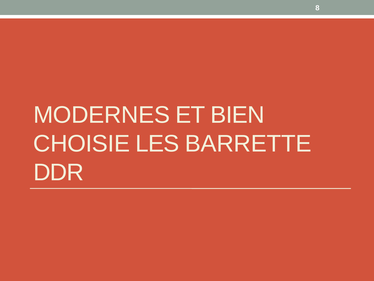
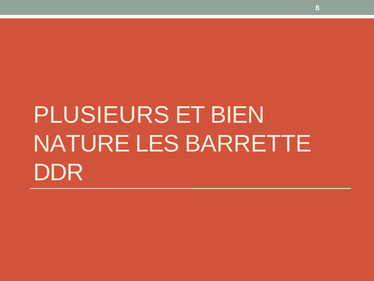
MODERNES: MODERNES -> PLUSIEURS
CHOISIE: CHOISIE -> NATURE
